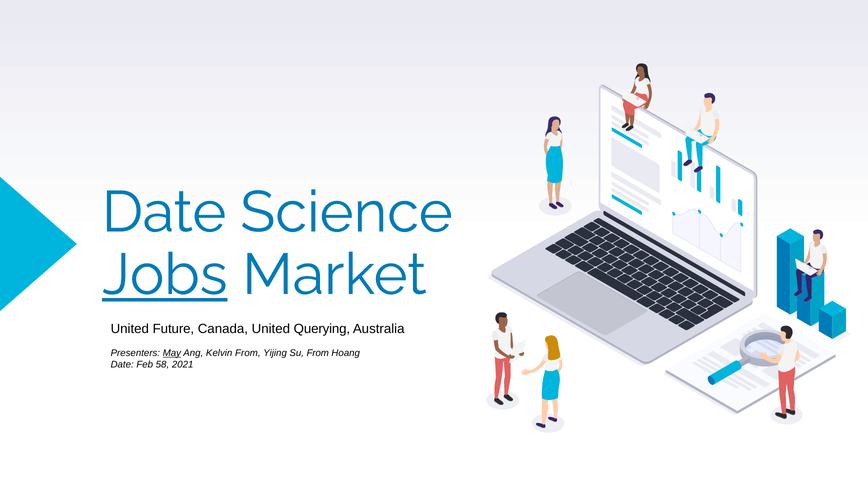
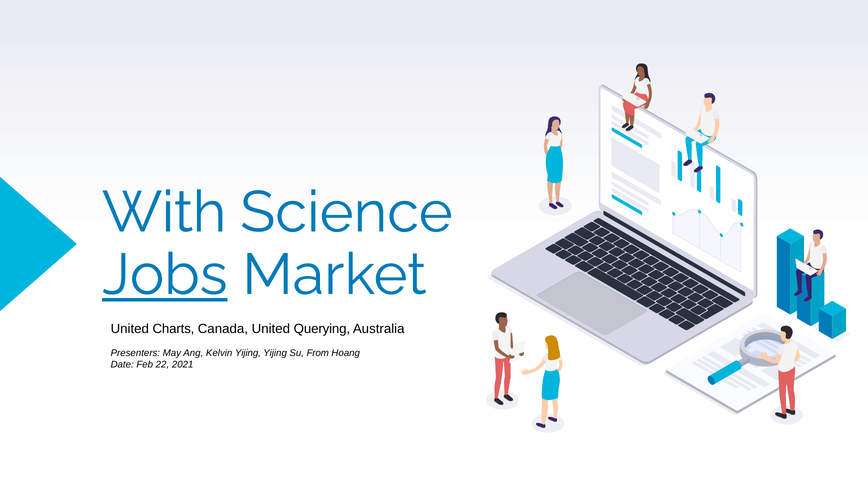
Date at (164, 212): Date -> With
Future: Future -> Charts
May underline: present -> none
Kelvin From: From -> Yijing
58: 58 -> 22
